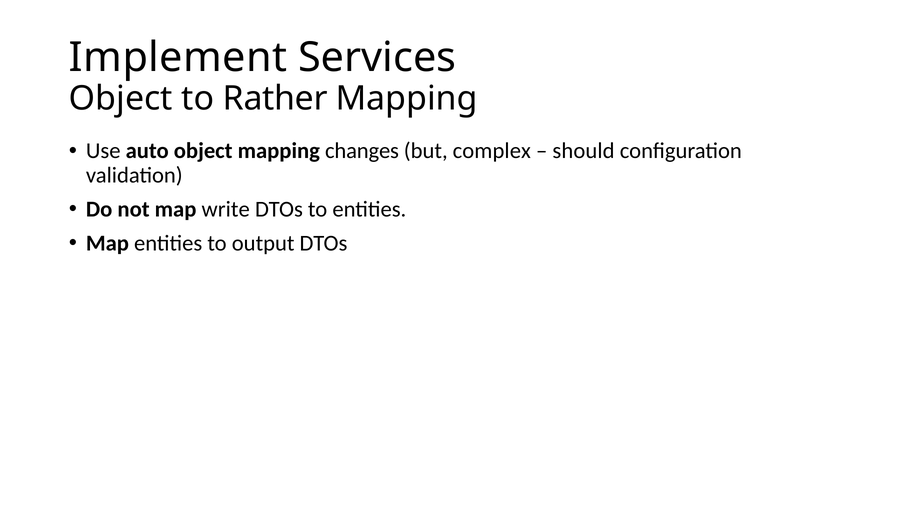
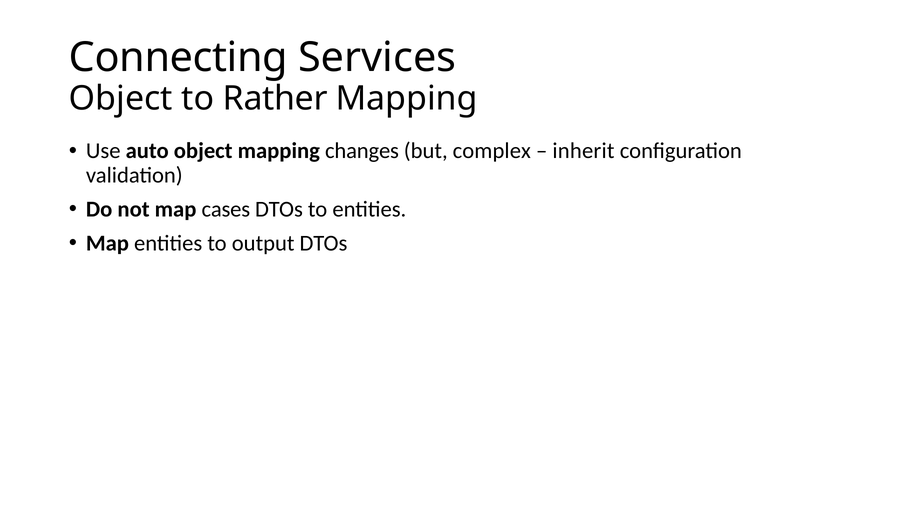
Implement: Implement -> Connecting
should: should -> inherit
write: write -> cases
